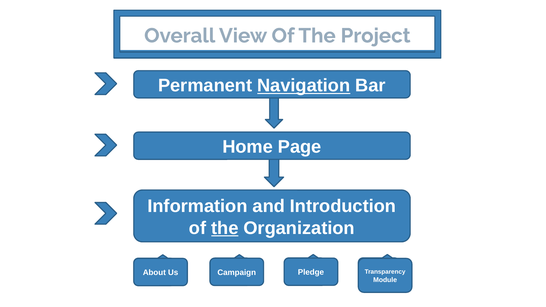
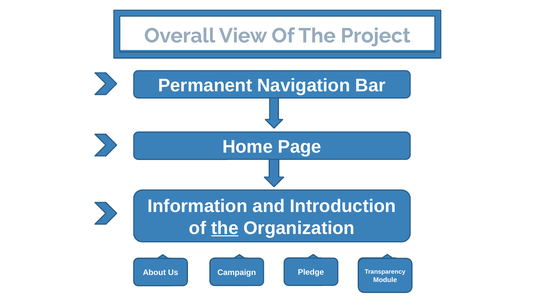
Navigation underline: present -> none
